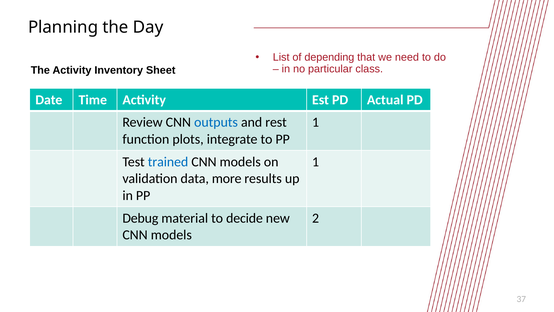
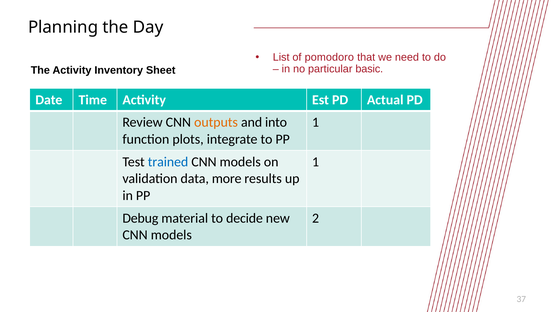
depending: depending -> pomodoro
class: class -> basic
outputs colour: blue -> orange
rest: rest -> into
